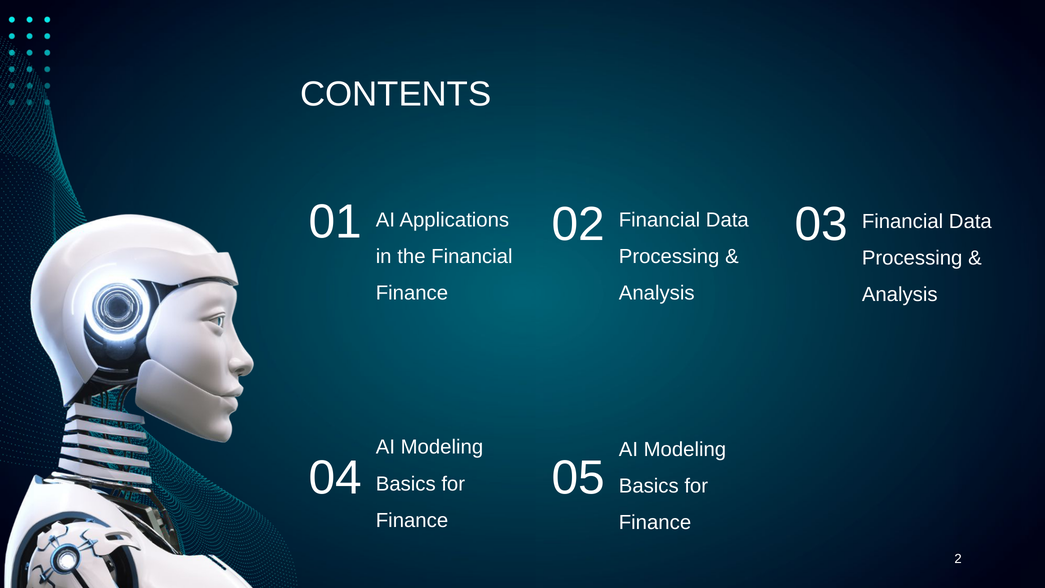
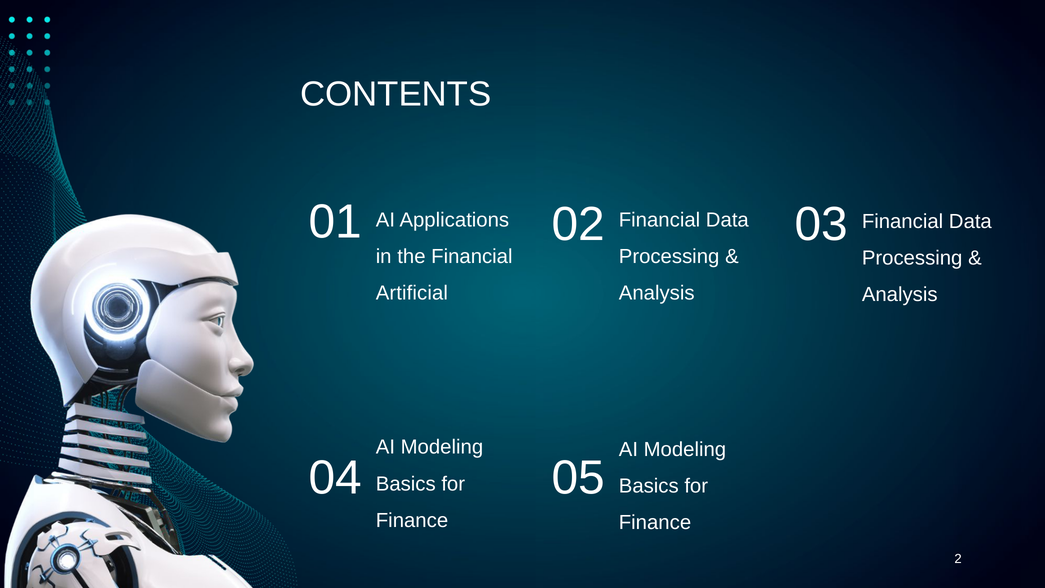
Finance at (412, 293): Finance -> Artificial
